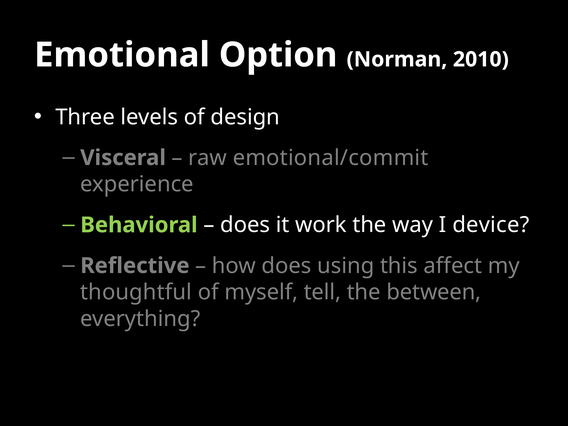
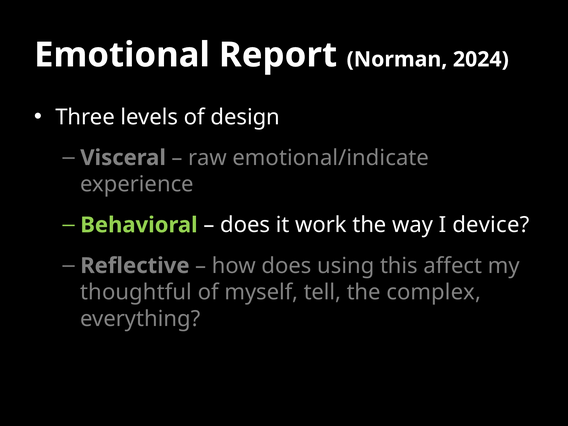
Option: Option -> Report
2010: 2010 -> 2024
emotional/commit: emotional/commit -> emotional/indicate
between: between -> complex
